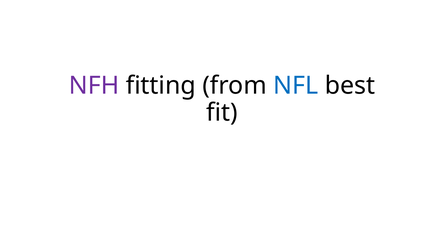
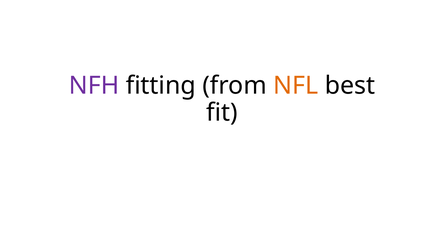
NFL colour: blue -> orange
